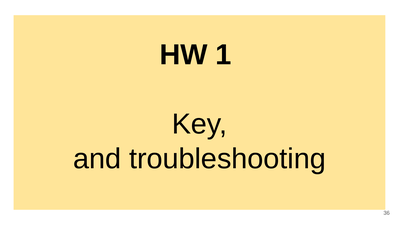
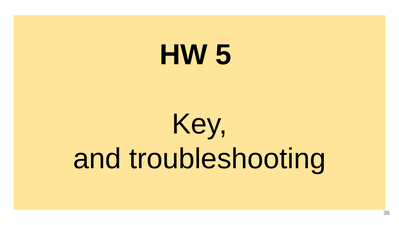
1: 1 -> 5
